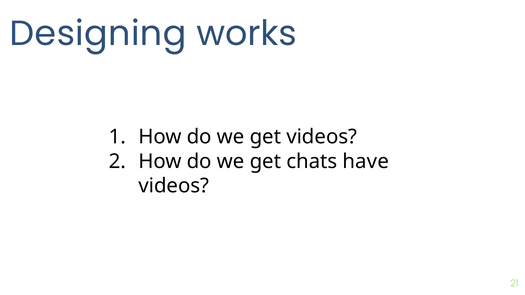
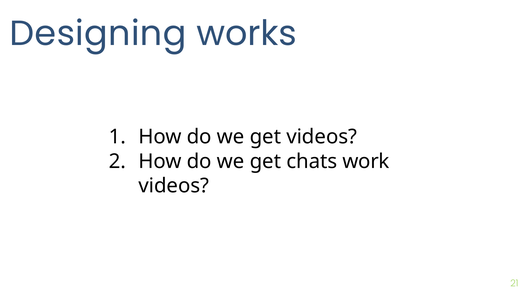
have: have -> work
